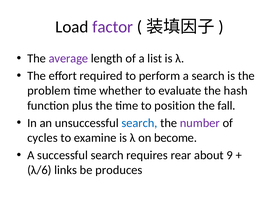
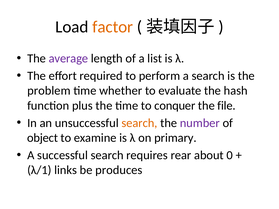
factor colour: purple -> orange
position: position -> conquer
fall: fall -> file
search at (139, 123) colour: blue -> orange
cycles: cycles -> object
become: become -> primary
9: 9 -> 0
λ/6: λ/6 -> λ/1
